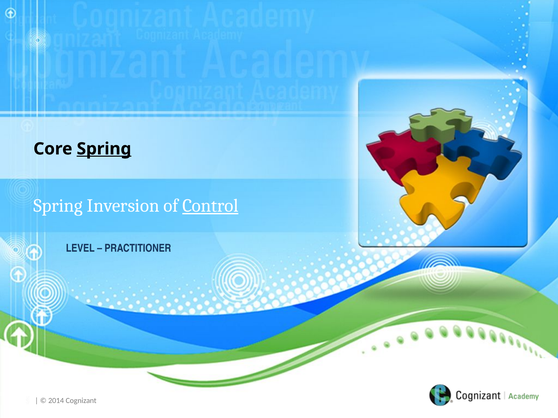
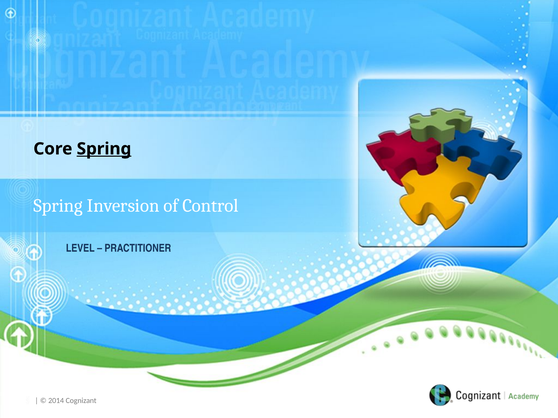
Control underline: present -> none
